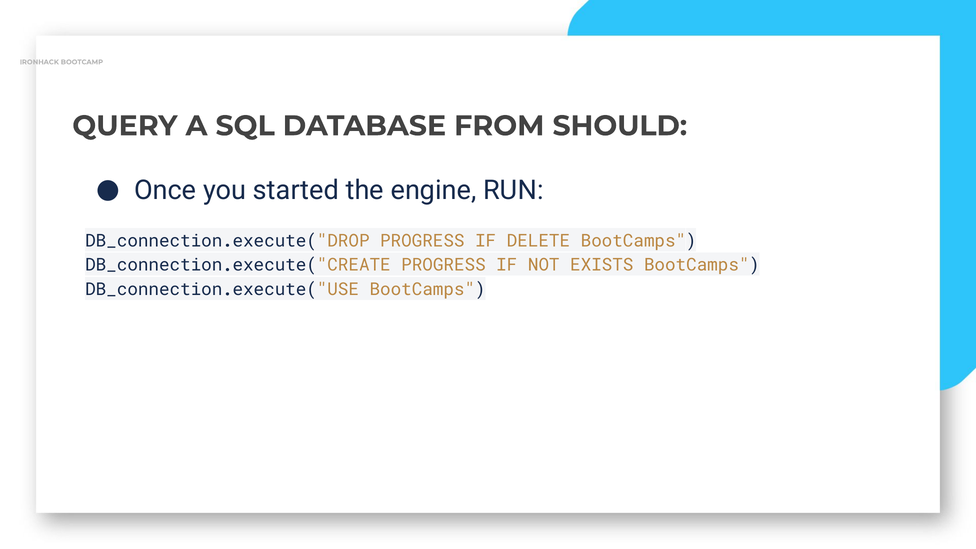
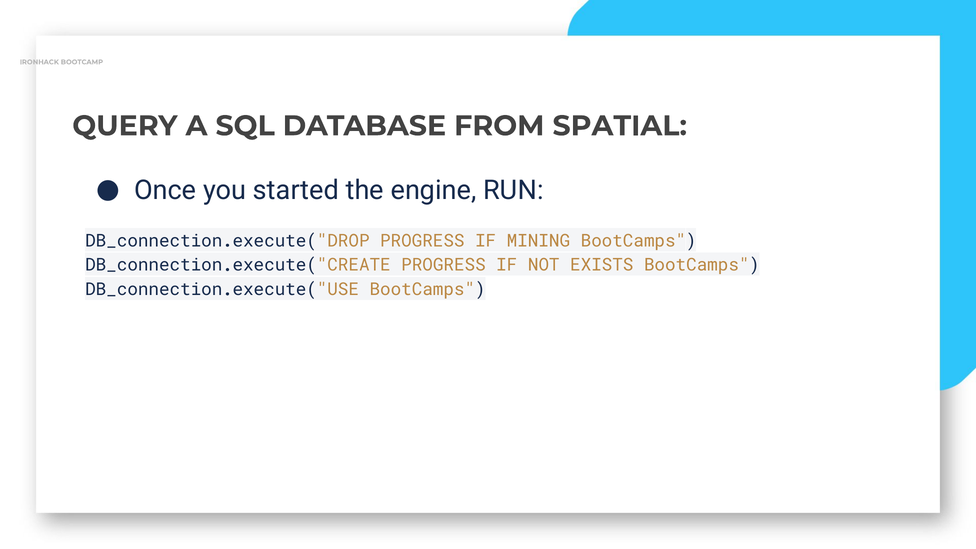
SHOULD: SHOULD -> SPATIAL
DELETE: DELETE -> MINING
